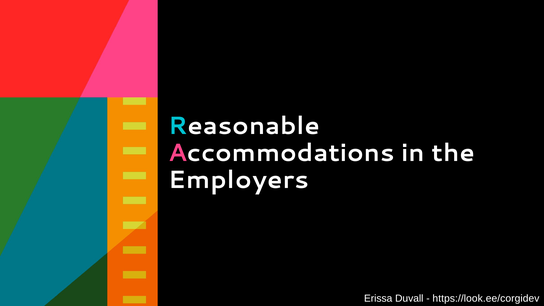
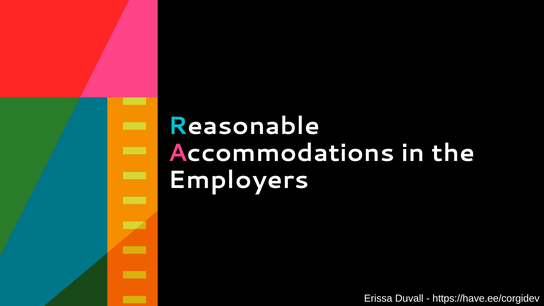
https://look.ee/corgidev: https://look.ee/corgidev -> https://have.ee/corgidev
